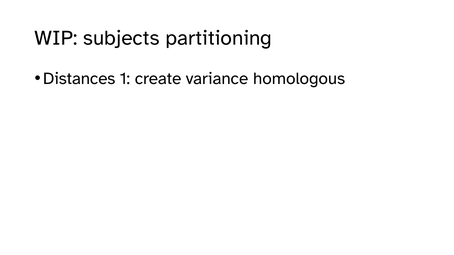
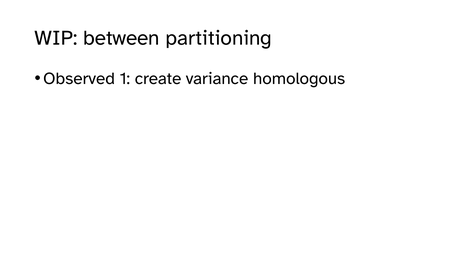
subjects: subjects -> between
Distances: Distances -> Observed
